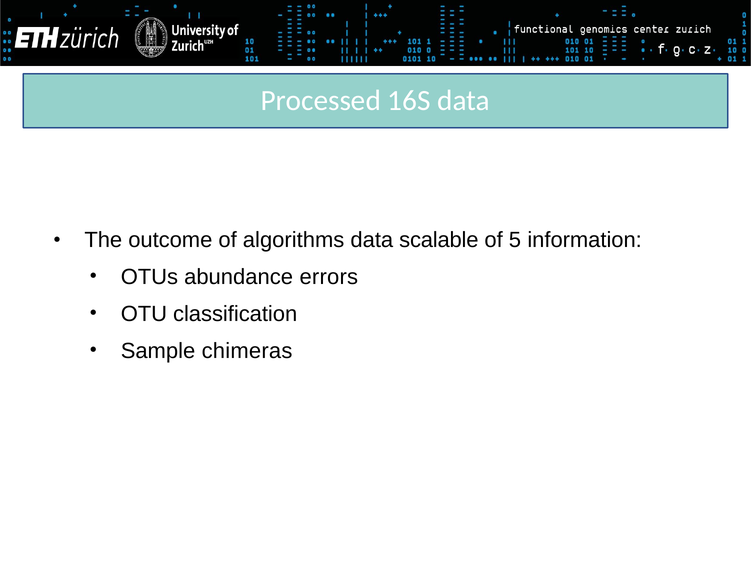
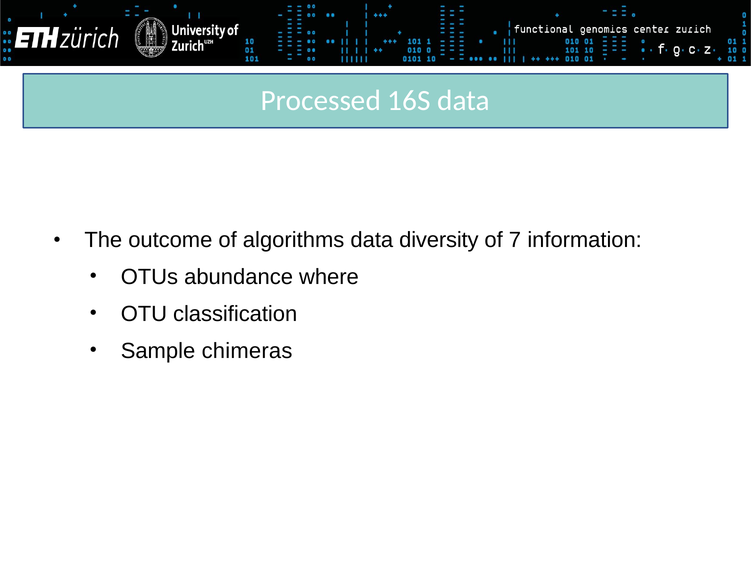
scalable: scalable -> diversity
5: 5 -> 7
errors: errors -> where
